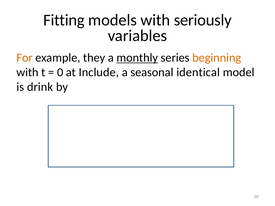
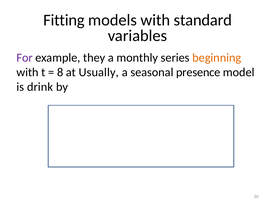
seriously: seriously -> standard
For colour: orange -> purple
monthly underline: present -> none
0: 0 -> 8
Include: Include -> Usually
identical: identical -> presence
